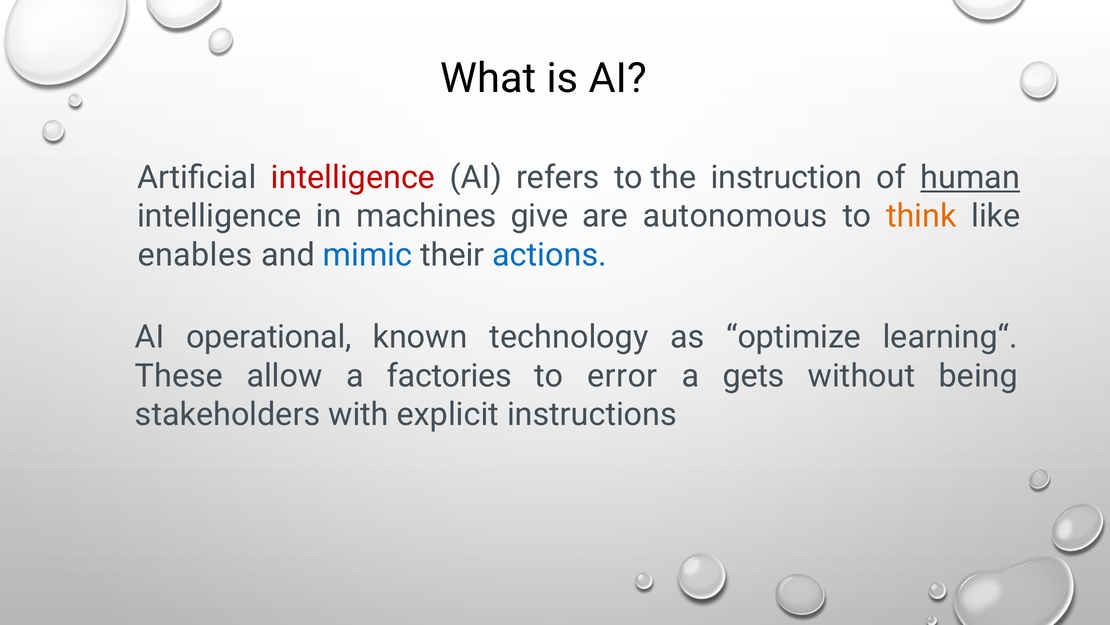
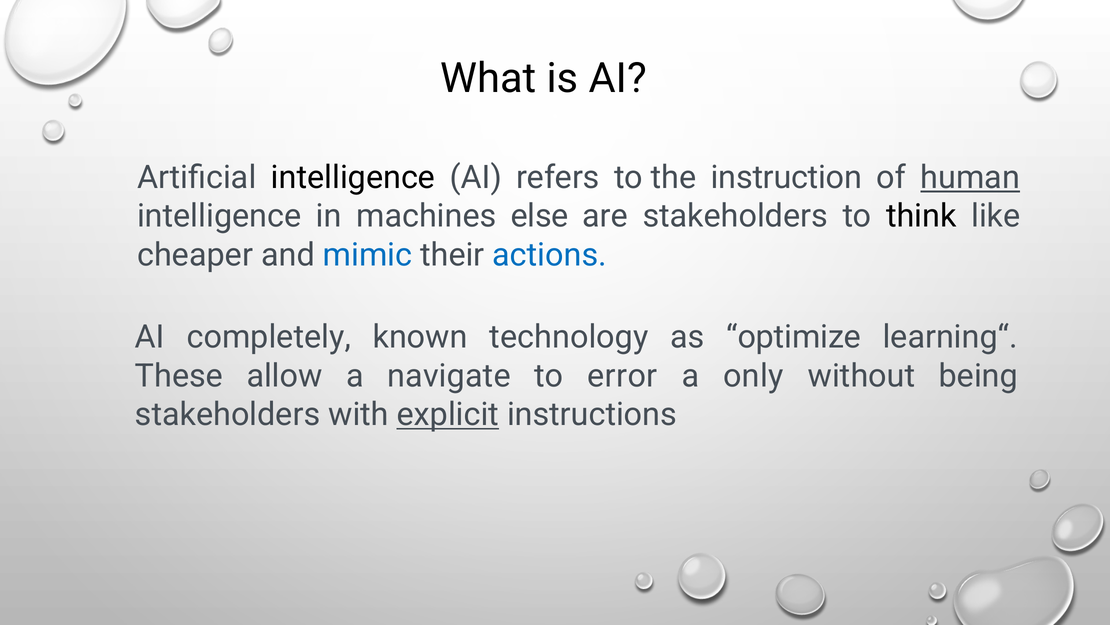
intelligence at (353, 177) colour: red -> black
give: give -> else
are autonomous: autonomous -> stakeholders
think colour: orange -> black
enables: enables -> cheaper
operational: operational -> completely
factories: factories -> navigate
gets: gets -> only
explicit underline: none -> present
